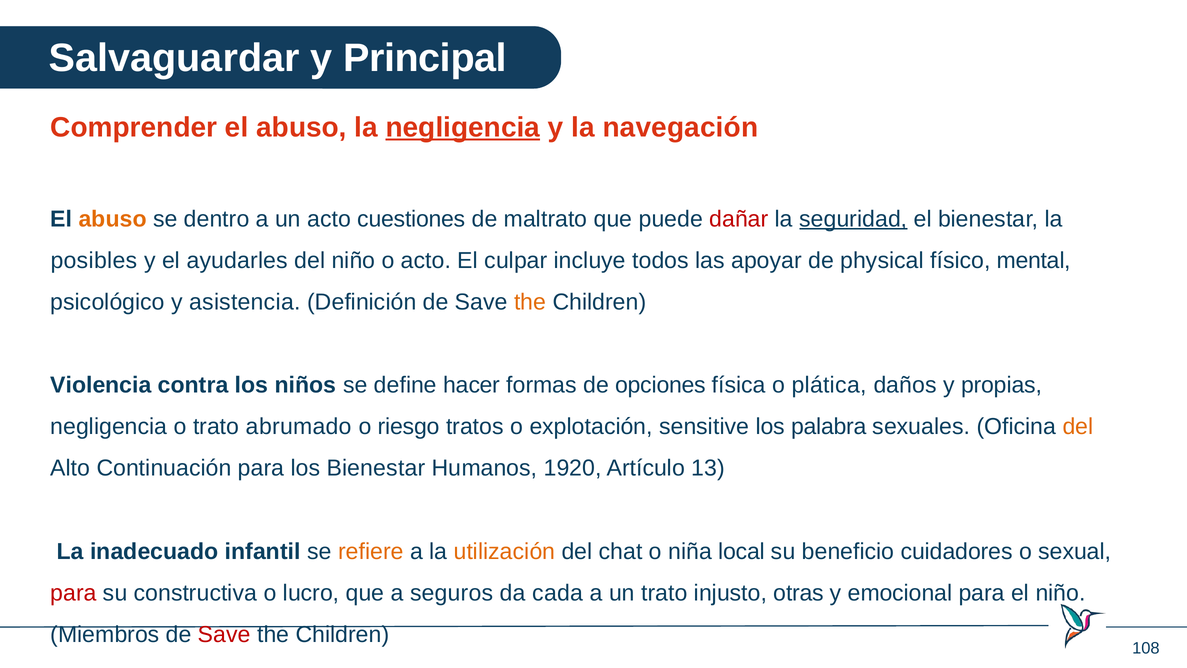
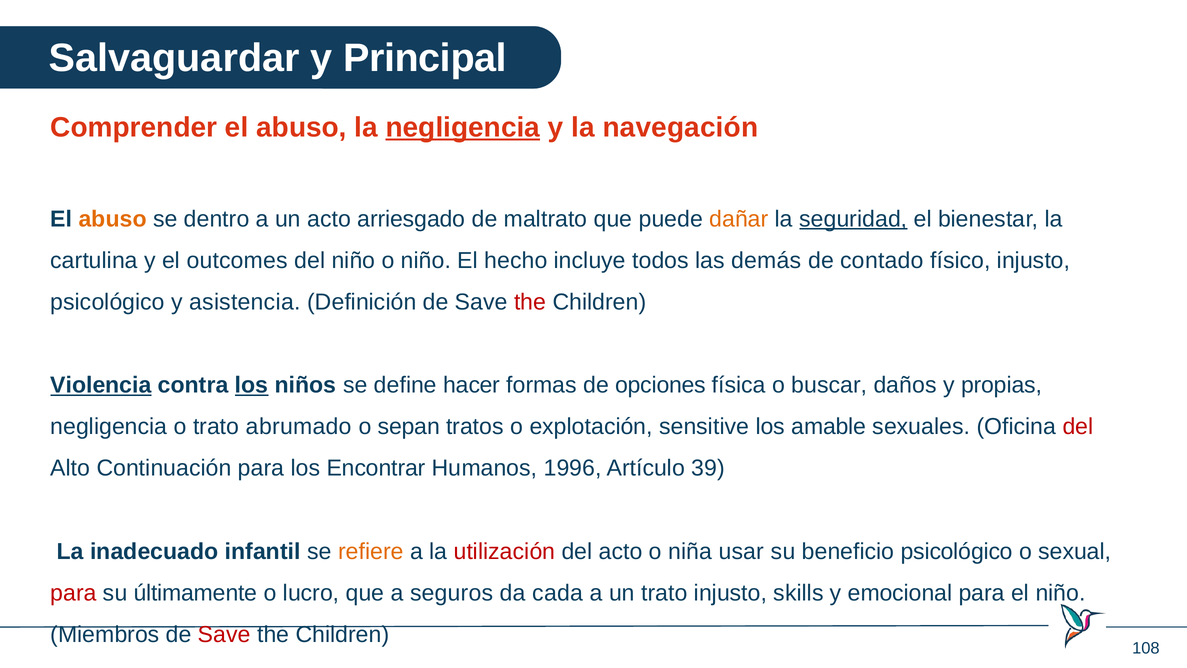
cuestiones: cuestiones -> arriesgado
dañar colour: red -> orange
posibles: posibles -> cartulina
ayudarles: ayudarles -> outcomes
o acto: acto -> niño
culpar: culpar -> hecho
apoyar: apoyar -> demás
physical: physical -> contado
físico mental: mental -> injusto
the at (530, 302) colour: orange -> red
Violencia underline: none -> present
los at (252, 385) underline: none -> present
plática: plática -> buscar
riesgo: riesgo -> sepan
palabra: palabra -> amable
del at (1078, 427) colour: orange -> red
los Bienestar: Bienestar -> Encontrar
1920: 1920 -> 1996
13: 13 -> 39
utilización colour: orange -> red
del chat: chat -> acto
local: local -> usar
beneficio cuidadores: cuidadores -> psicológico
constructiva: constructiva -> últimamente
otras: otras -> skills
